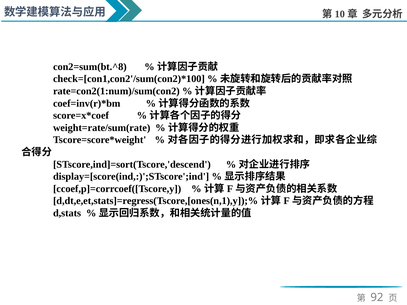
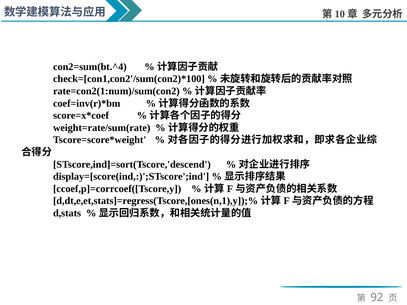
con2=sum(bt.^8: con2=sum(bt.^8 -> con2=sum(bt.^4
